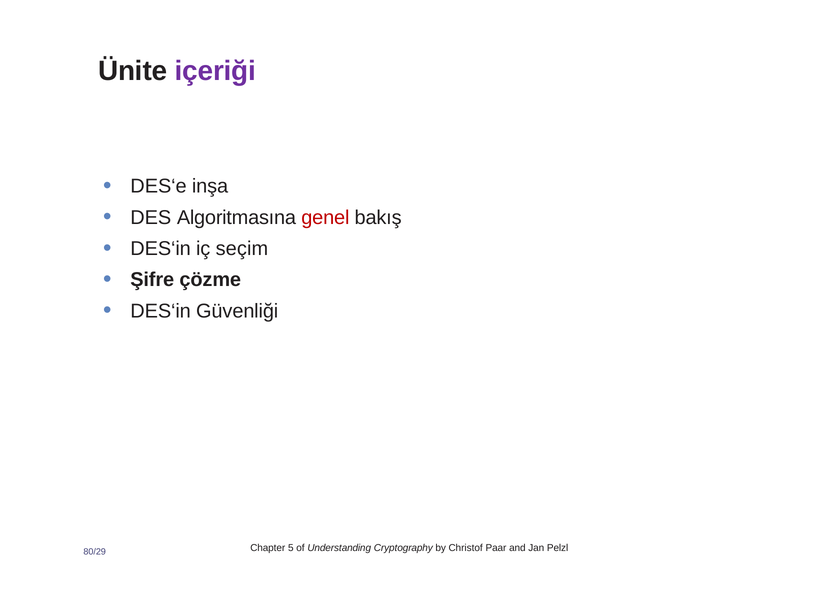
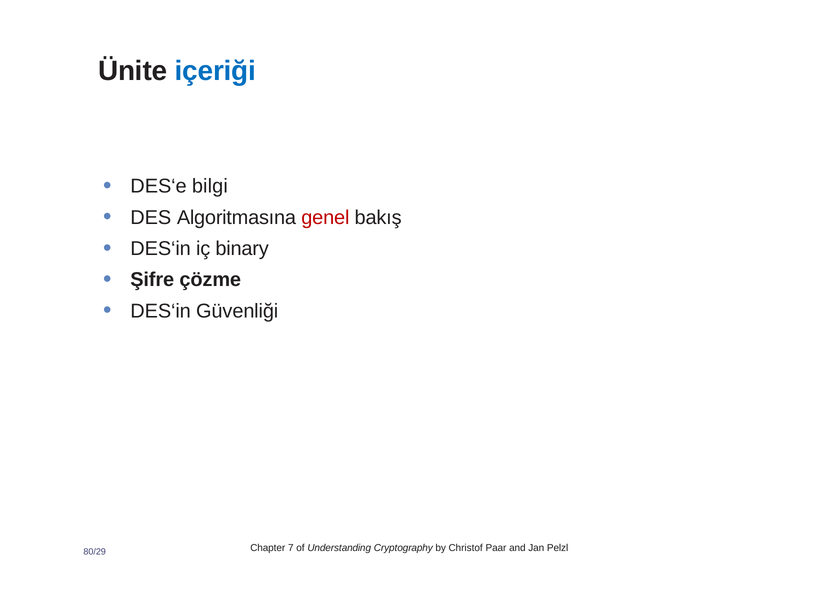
içeriği colour: purple -> blue
inşa: inşa -> bilgi
seçim: seçim -> binary
5: 5 -> 7
